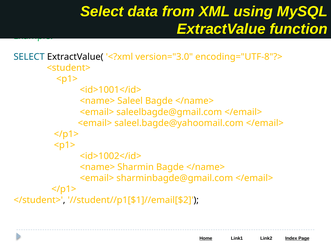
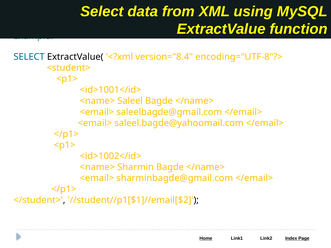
version="3.0: version="3.0 -> version="8.4
